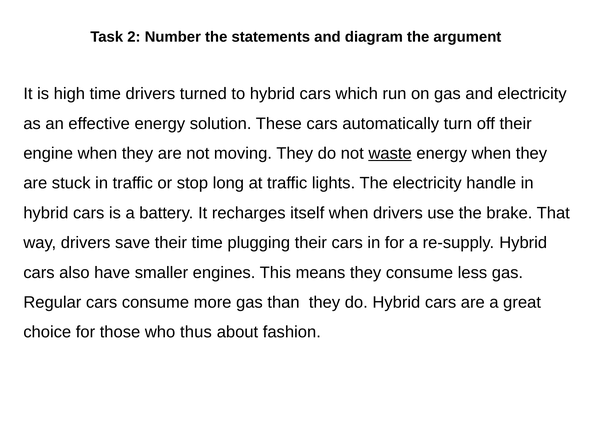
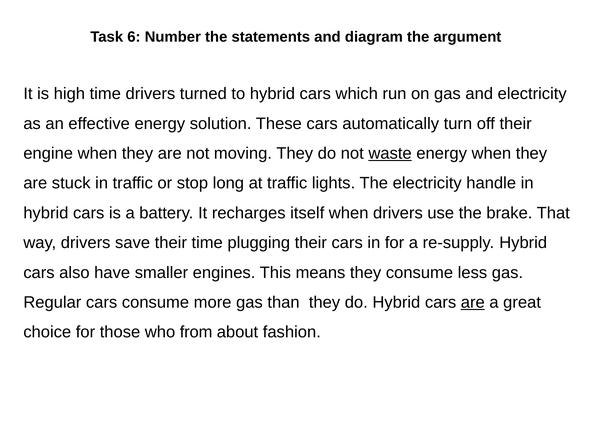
2: 2 -> 6
are at (473, 302) underline: none -> present
thus: thus -> from
